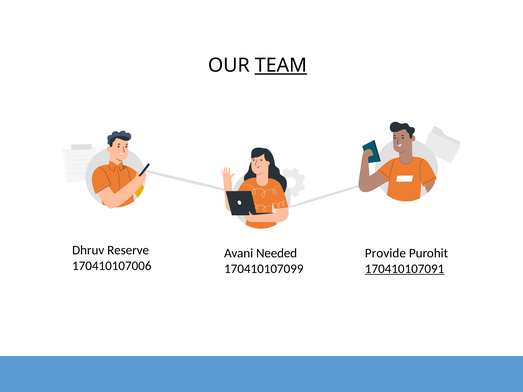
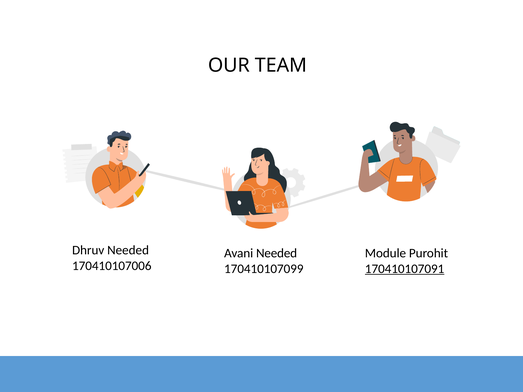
TEAM underline: present -> none
Dhruv Reserve: Reserve -> Needed
Provide: Provide -> Module
